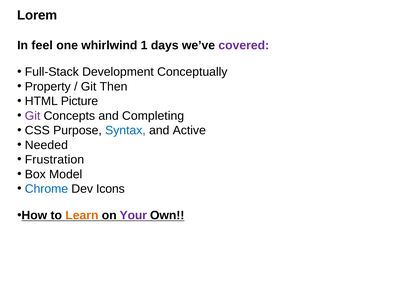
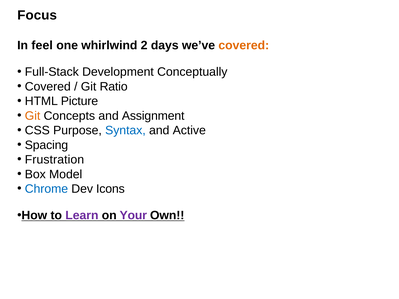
Lorem: Lorem -> Focus
1: 1 -> 2
covered at (244, 45) colour: purple -> orange
Property at (48, 87): Property -> Covered
Then: Then -> Ratio
Git at (33, 116) colour: purple -> orange
Completing: Completing -> Assignment
Needed: Needed -> Spacing
Learn colour: orange -> purple
